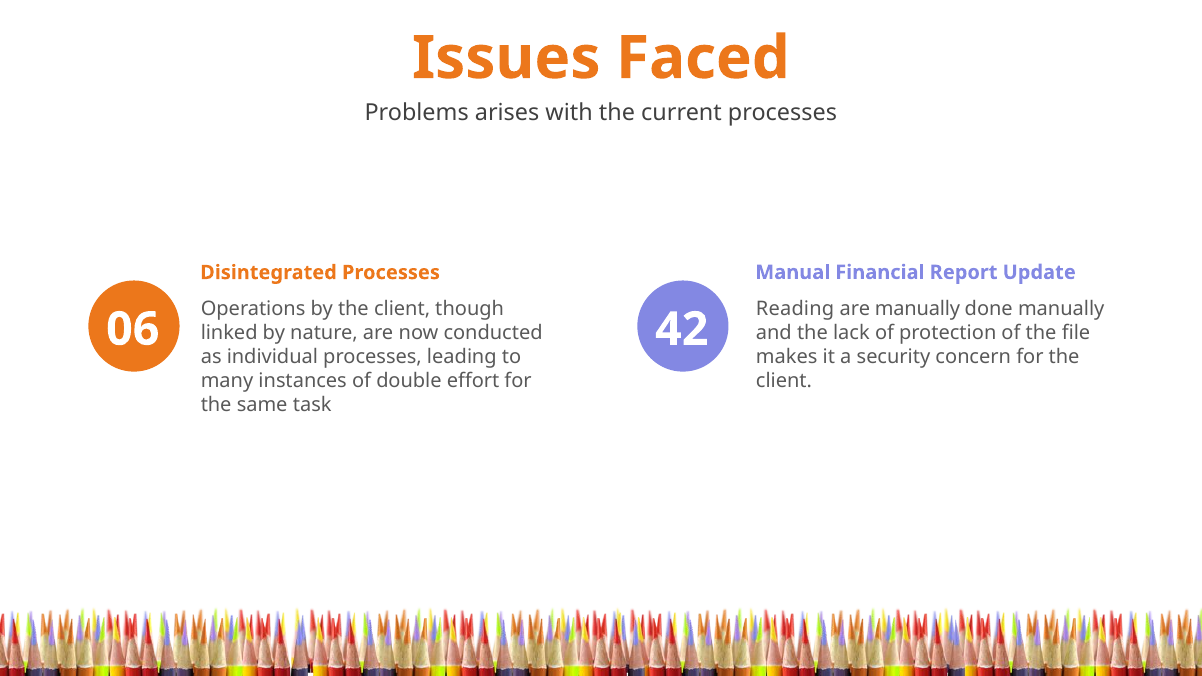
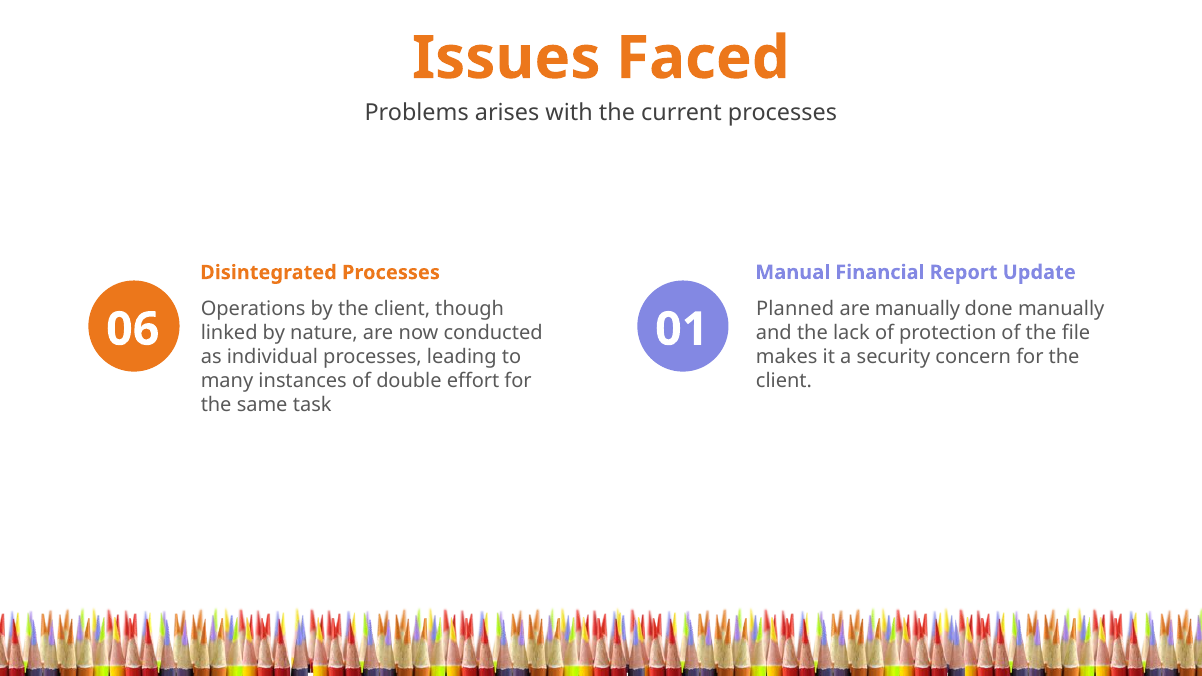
Reading: Reading -> Planned
42: 42 -> 01
